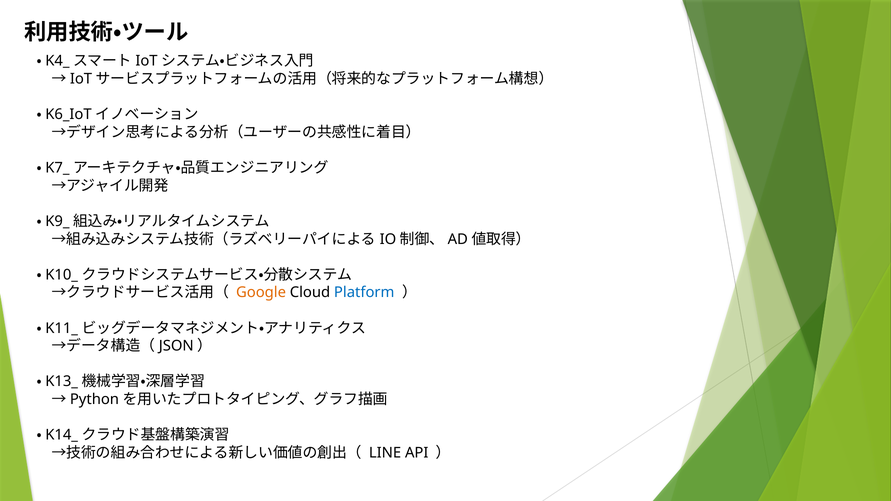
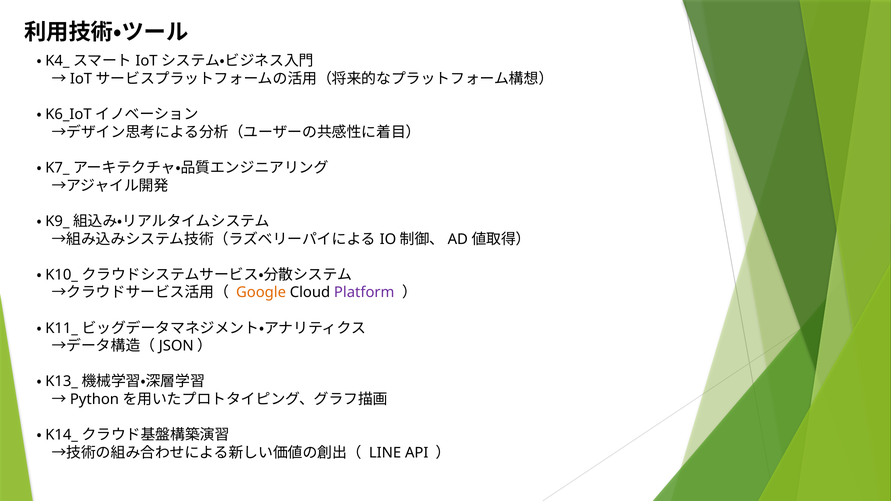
Platform colour: blue -> purple
